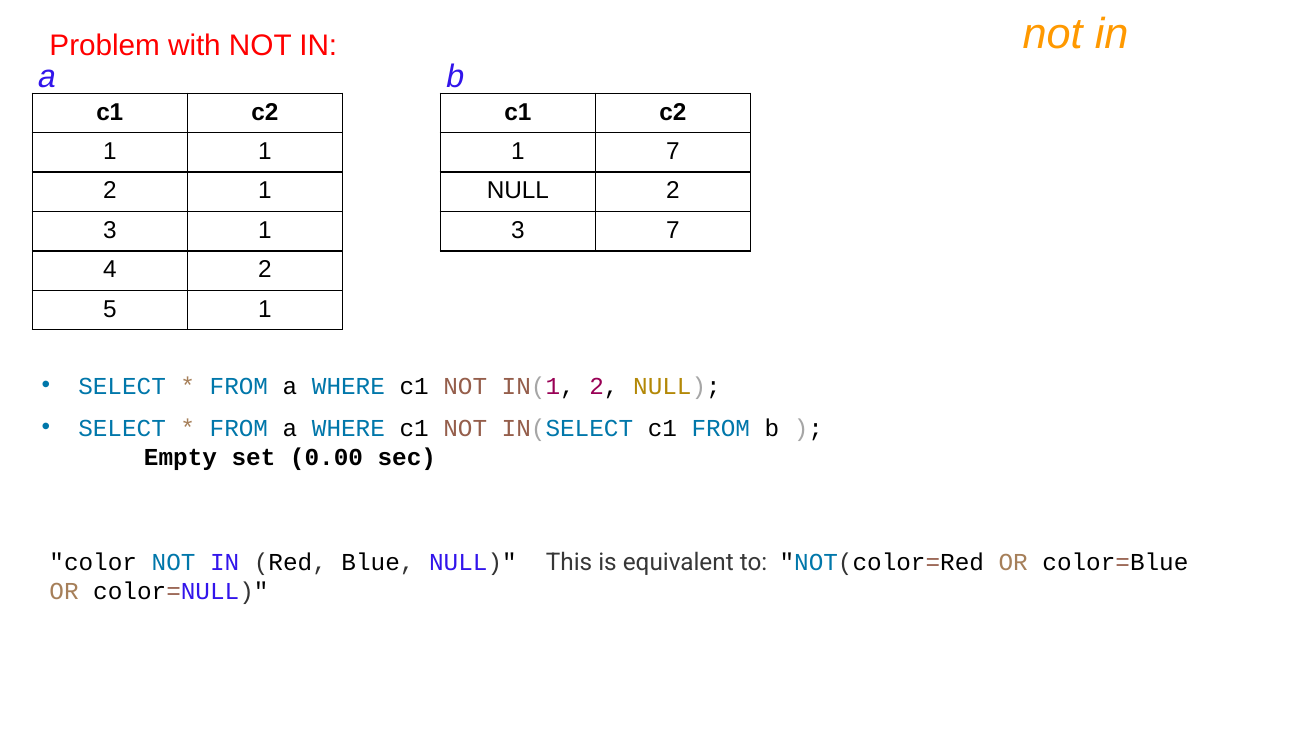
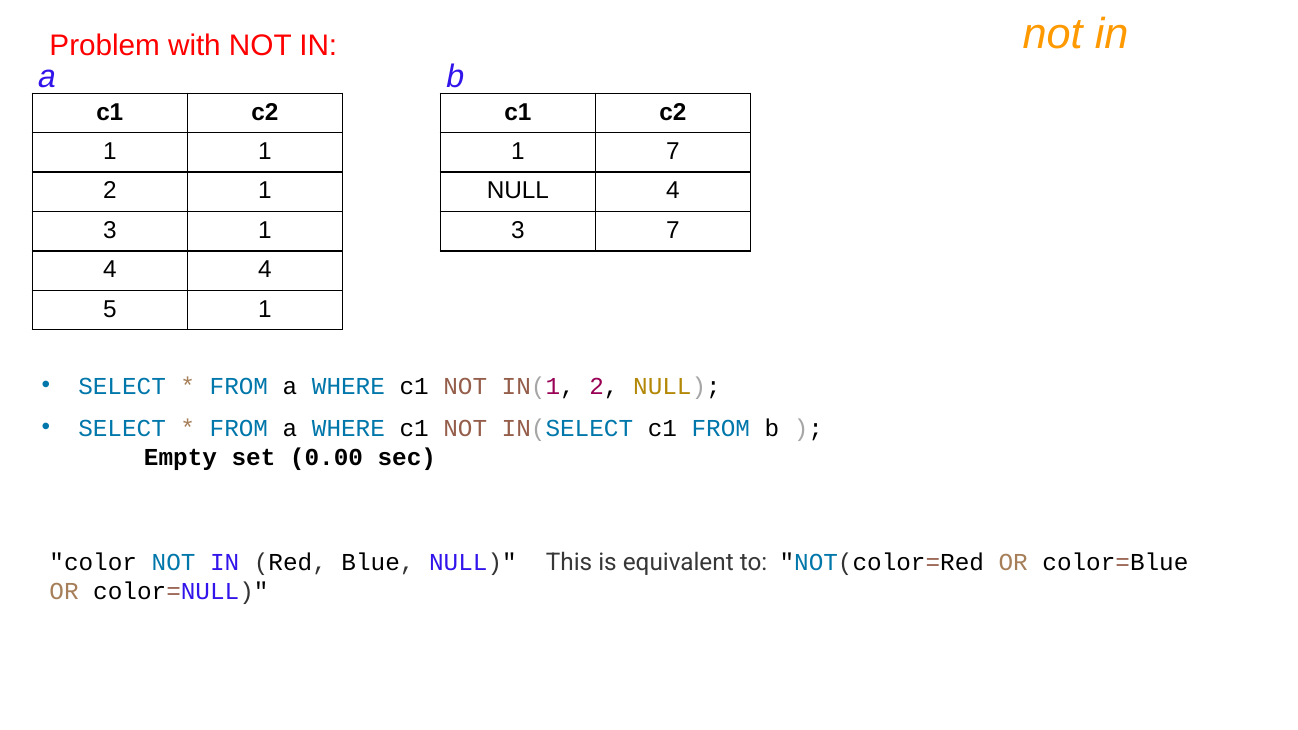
NULL 2: 2 -> 4
4 2: 2 -> 4
